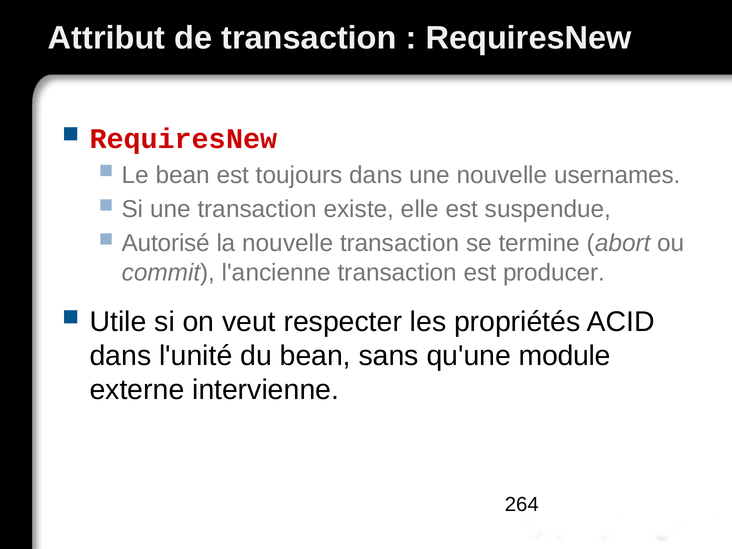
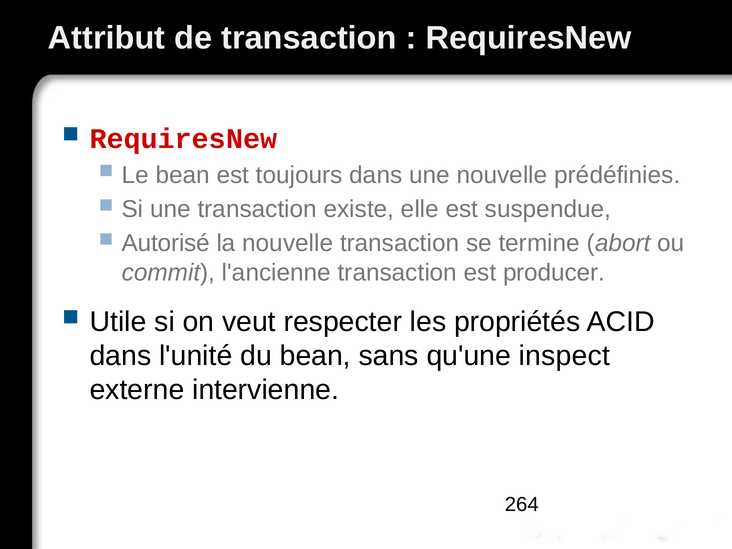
usernames: usernames -> prédéfinies
module: module -> inspect
